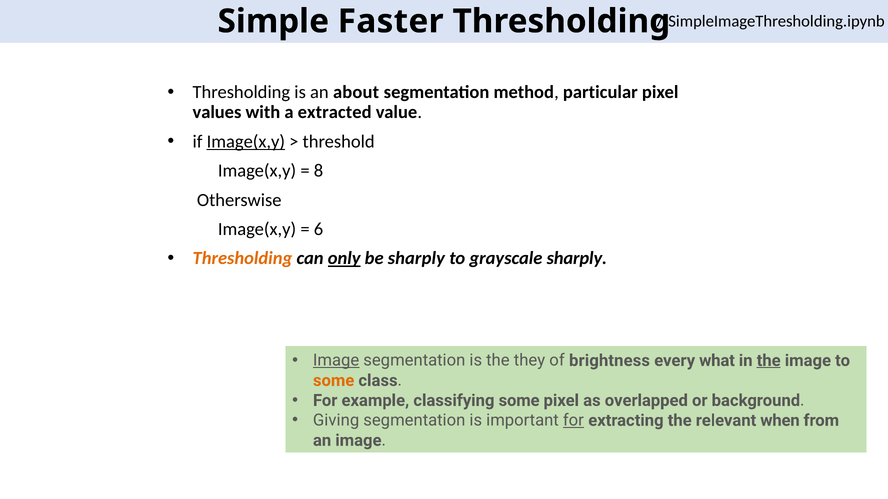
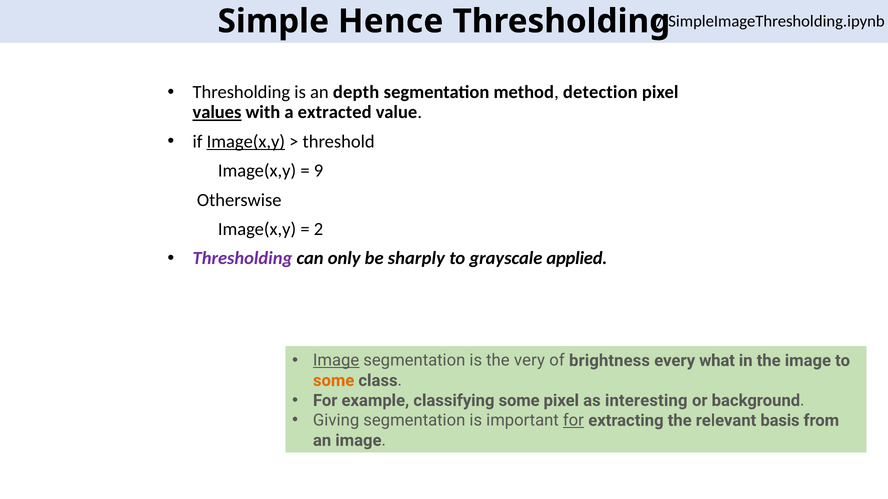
Faster: Faster -> Hence
about: about -> depth
particular: particular -> detection
values underline: none -> present
8: 8 -> 9
6: 6 -> 2
Thresholding at (242, 259) colour: orange -> purple
only underline: present -> none
grayscale sharply: sharply -> applied
they: they -> very
the at (769, 361) underline: present -> none
overlapped: overlapped -> interesting
when: when -> basis
